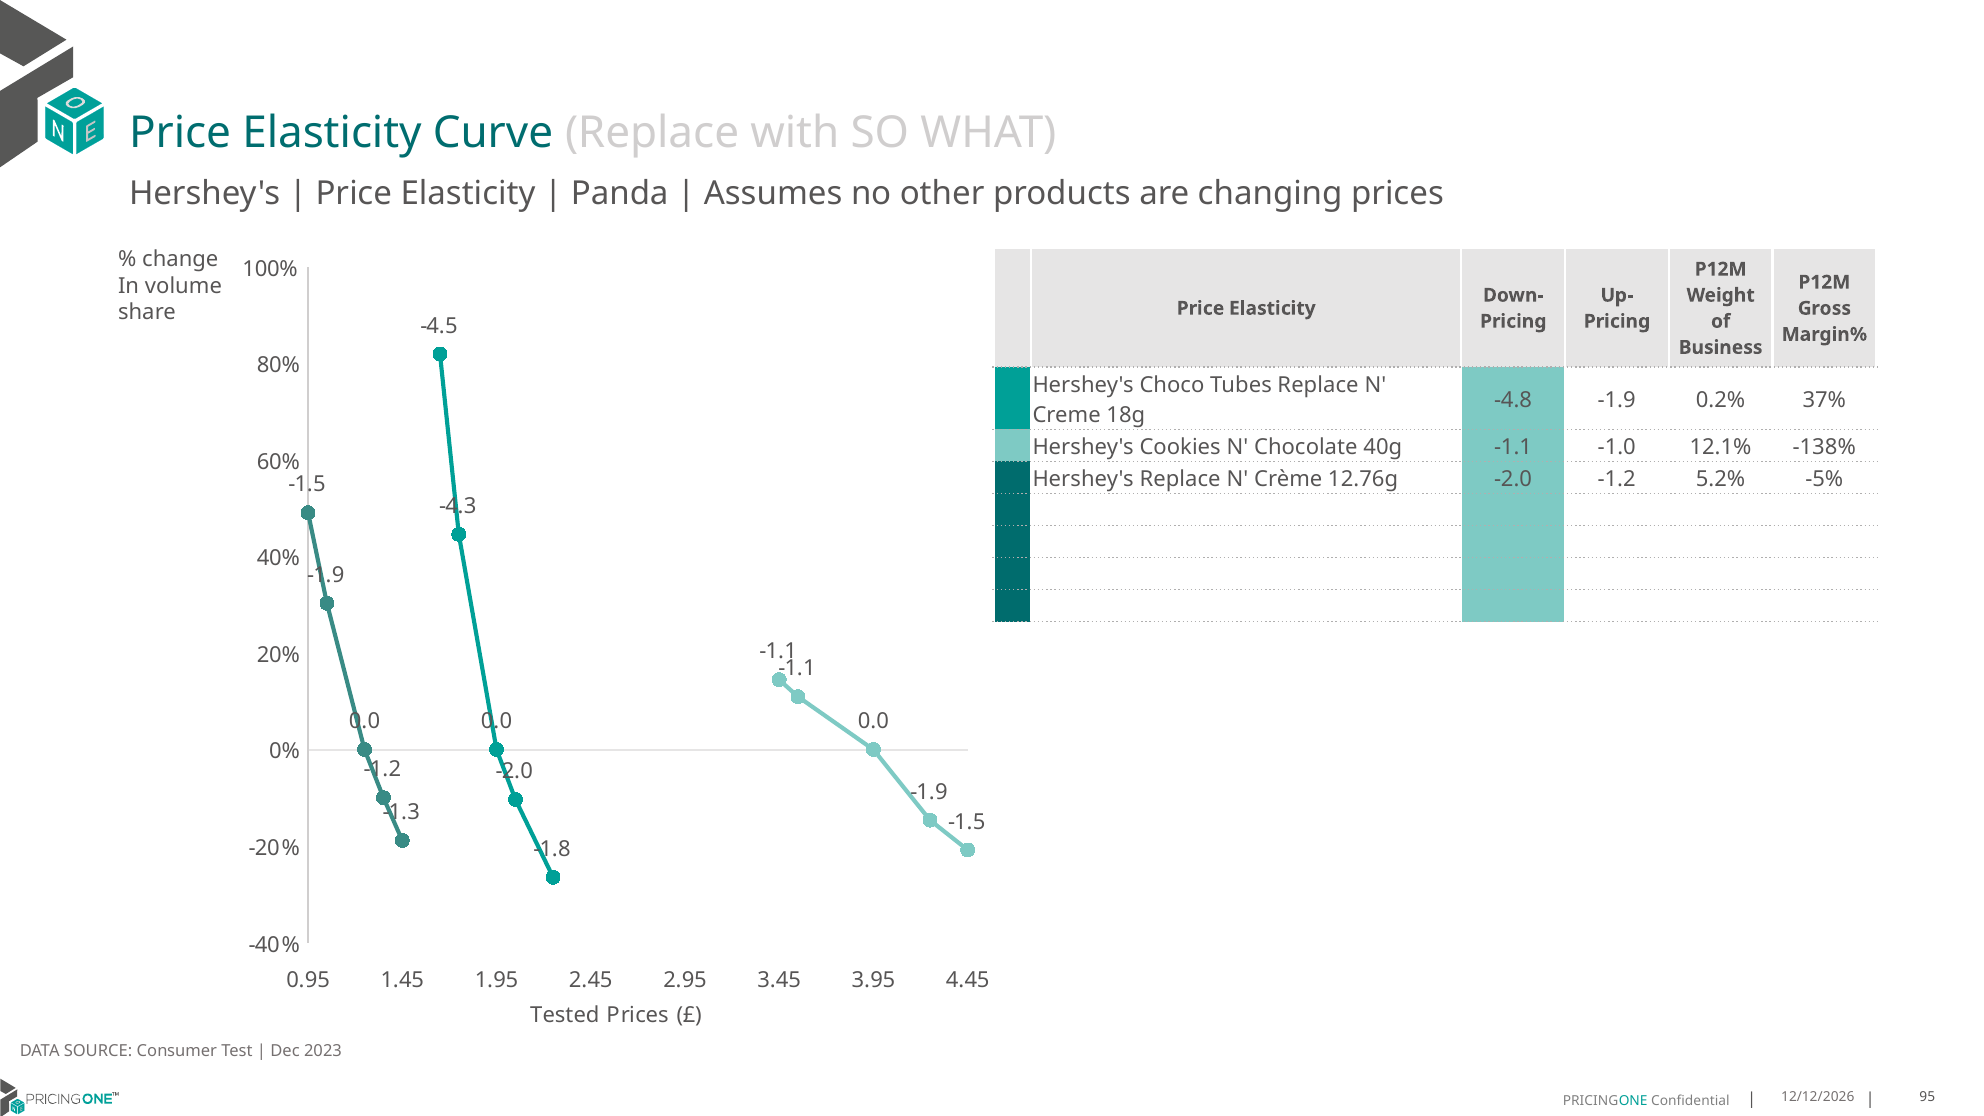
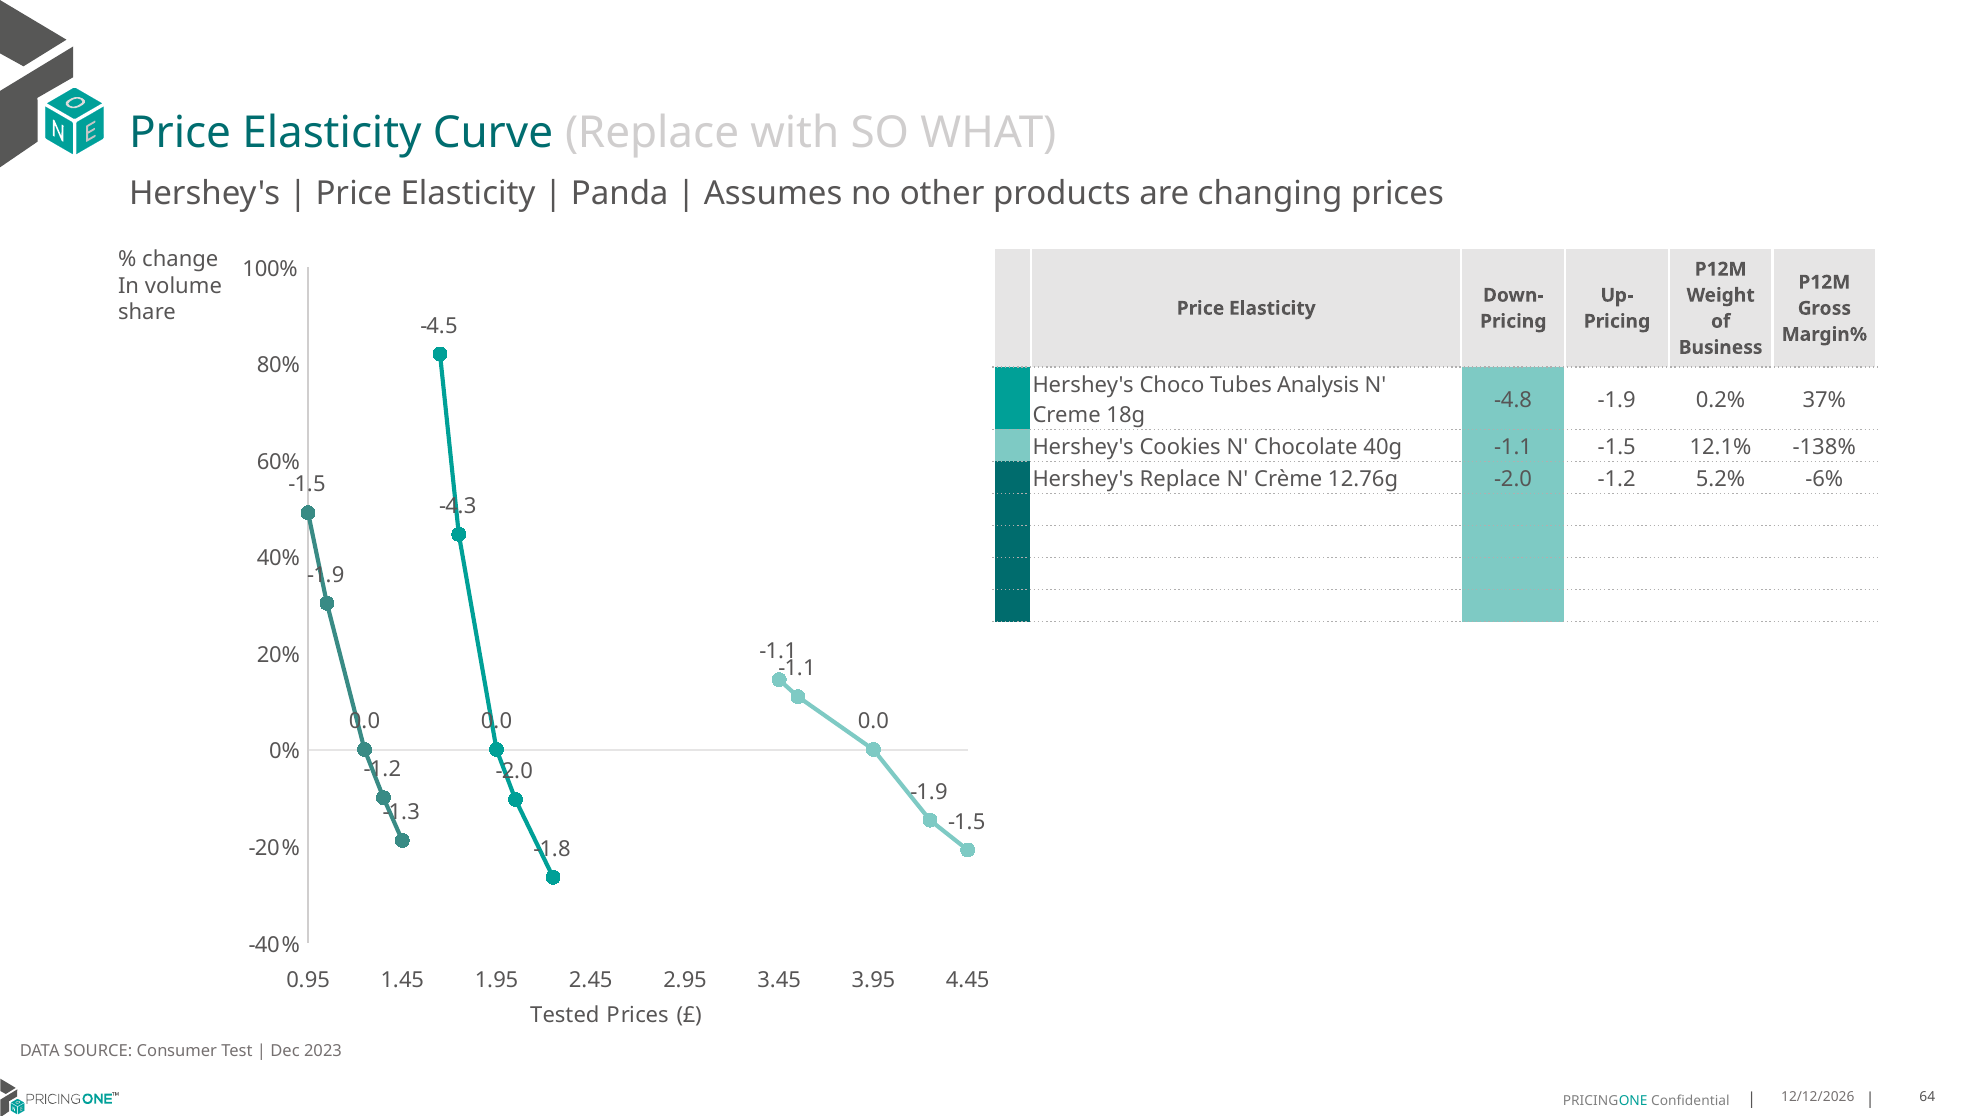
Tubes Replace: Replace -> Analysis
-1.1 -1.0: -1.0 -> -1.5
-5%: -5% -> -6%
95: 95 -> 64
